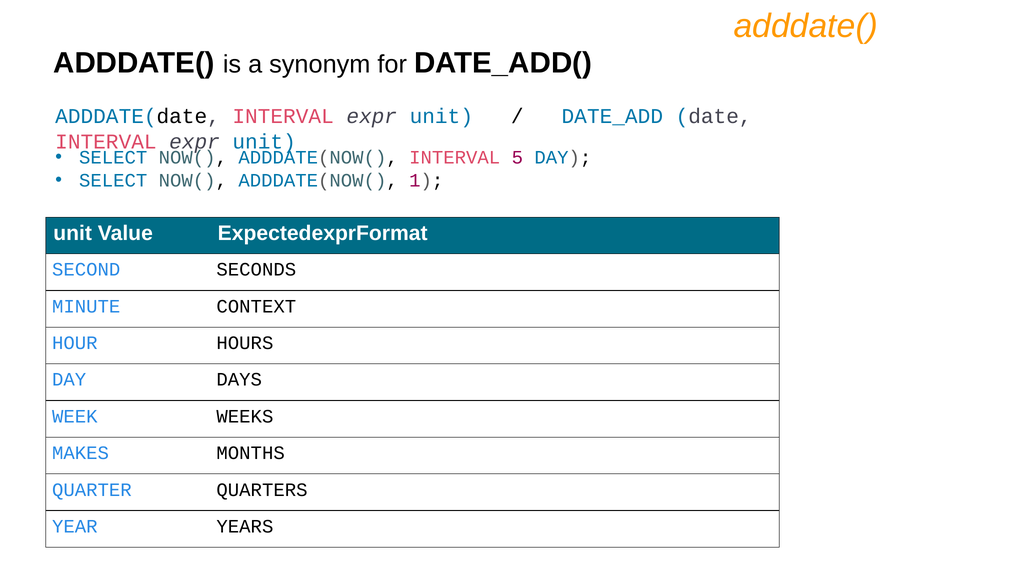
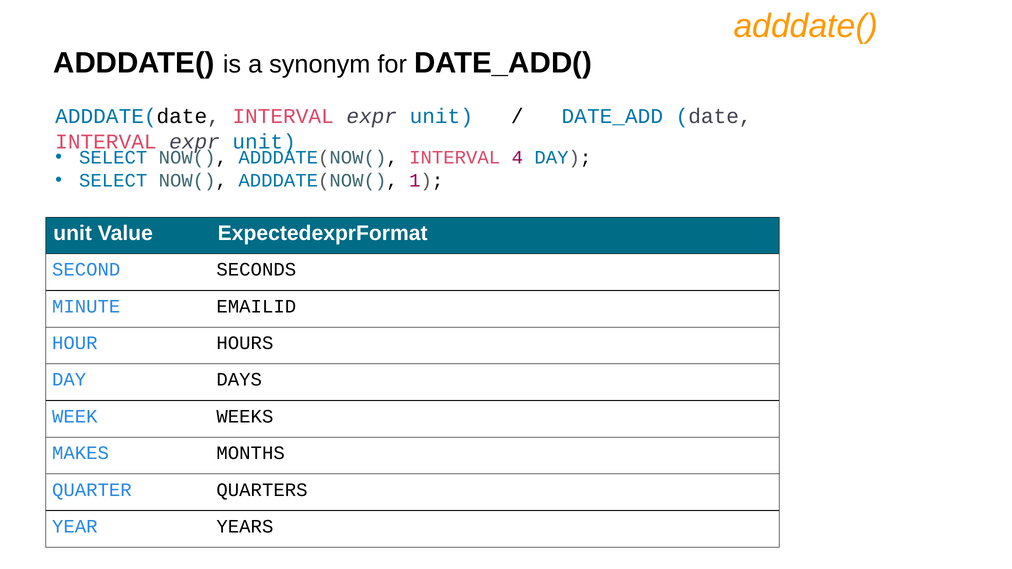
5: 5 -> 4
CONTEXT: CONTEXT -> EMAILID
